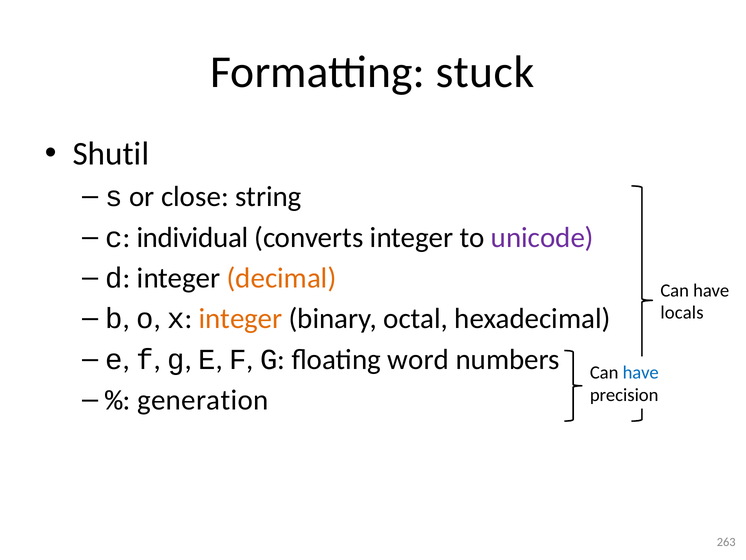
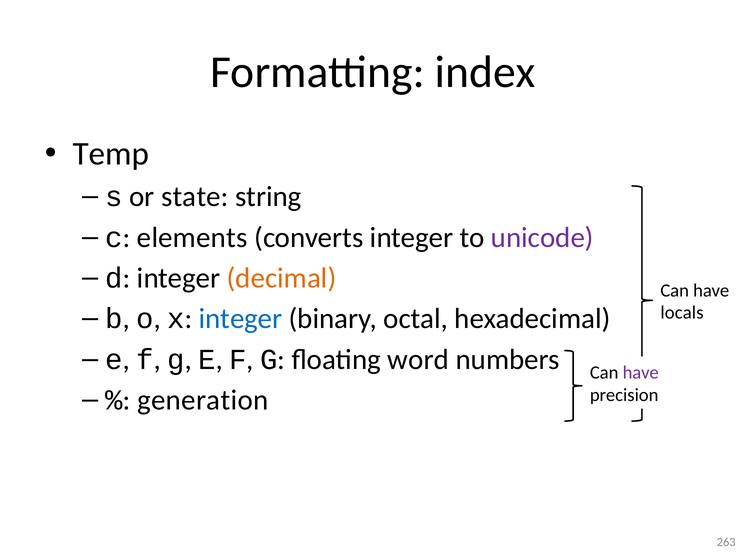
stuck: stuck -> index
Shutil: Shutil -> Temp
close: close -> state
individual: individual -> elements
integer at (241, 319) colour: orange -> blue
have at (641, 372) colour: blue -> purple
